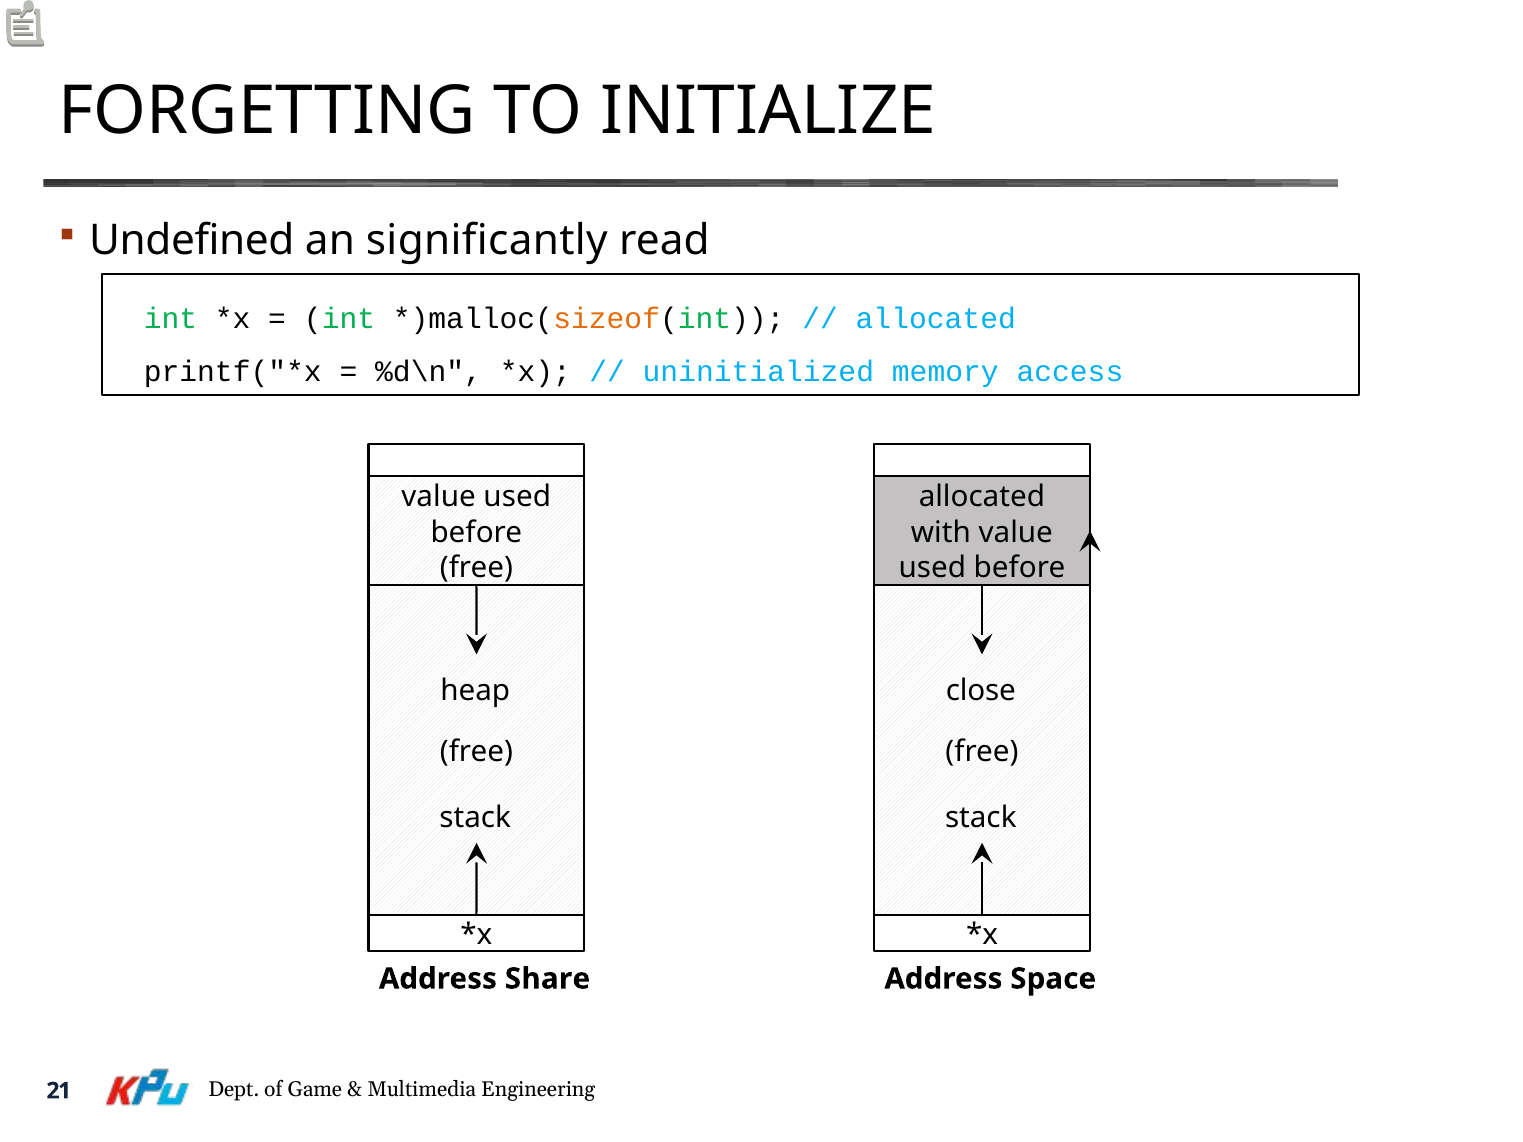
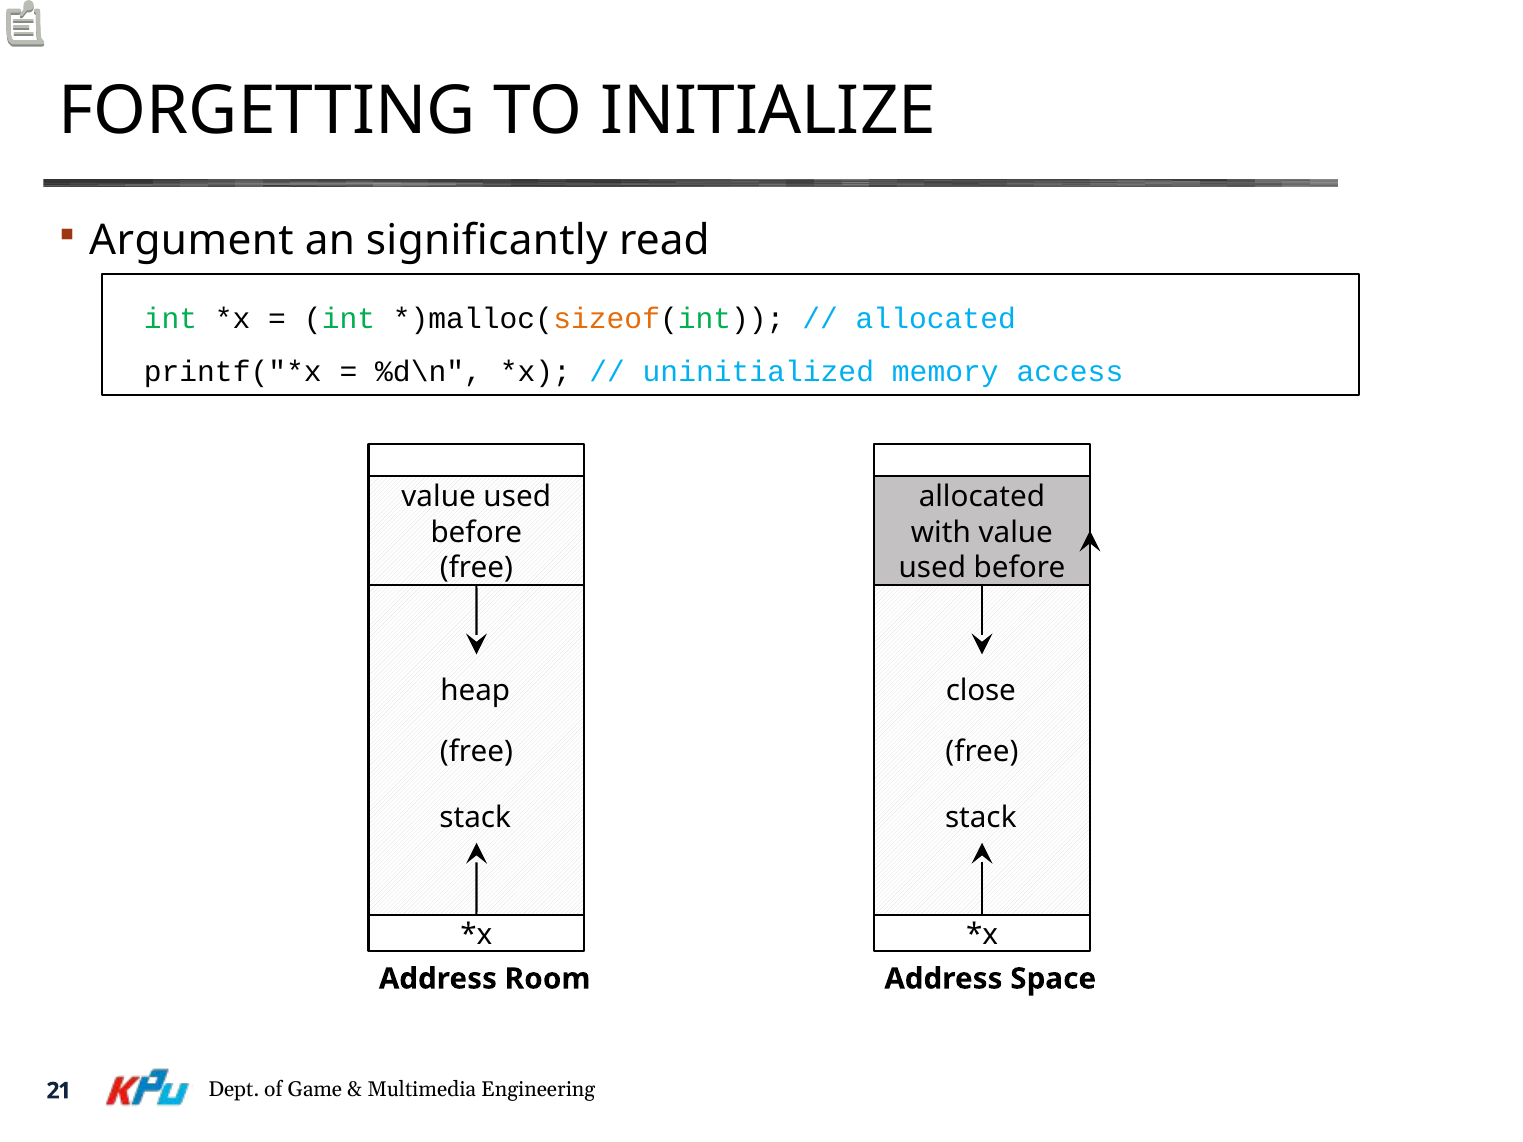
Undefined: Undefined -> Argument
Share: Share -> Room
